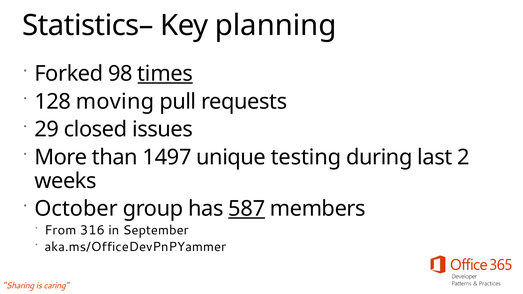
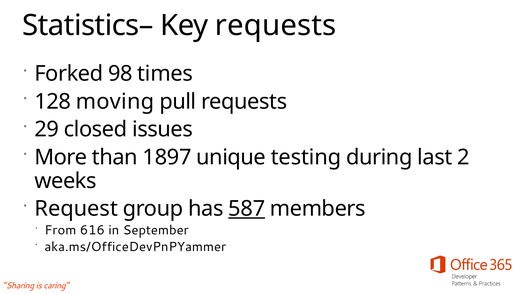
Key planning: planning -> requests
times underline: present -> none
1497: 1497 -> 1897
October: October -> Request
316: 316 -> 616
